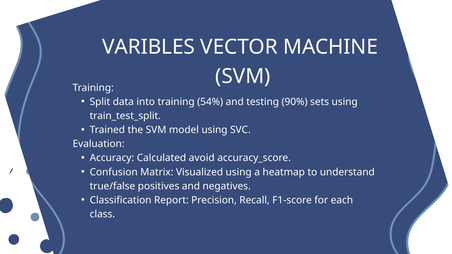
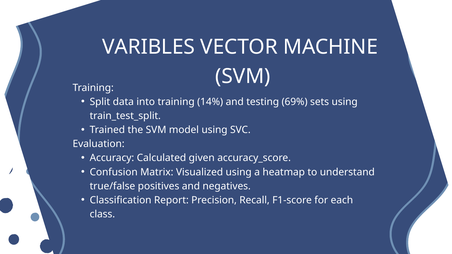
54%: 54% -> 14%
90%: 90% -> 69%
avoid: avoid -> given
